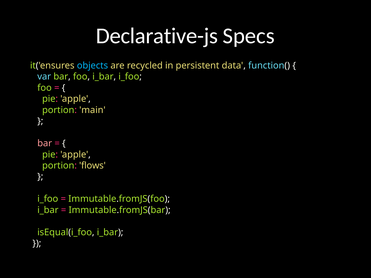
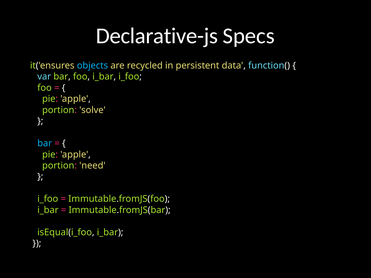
main: main -> solve
bar at (45, 143) colour: pink -> light blue
flows: flows -> need
